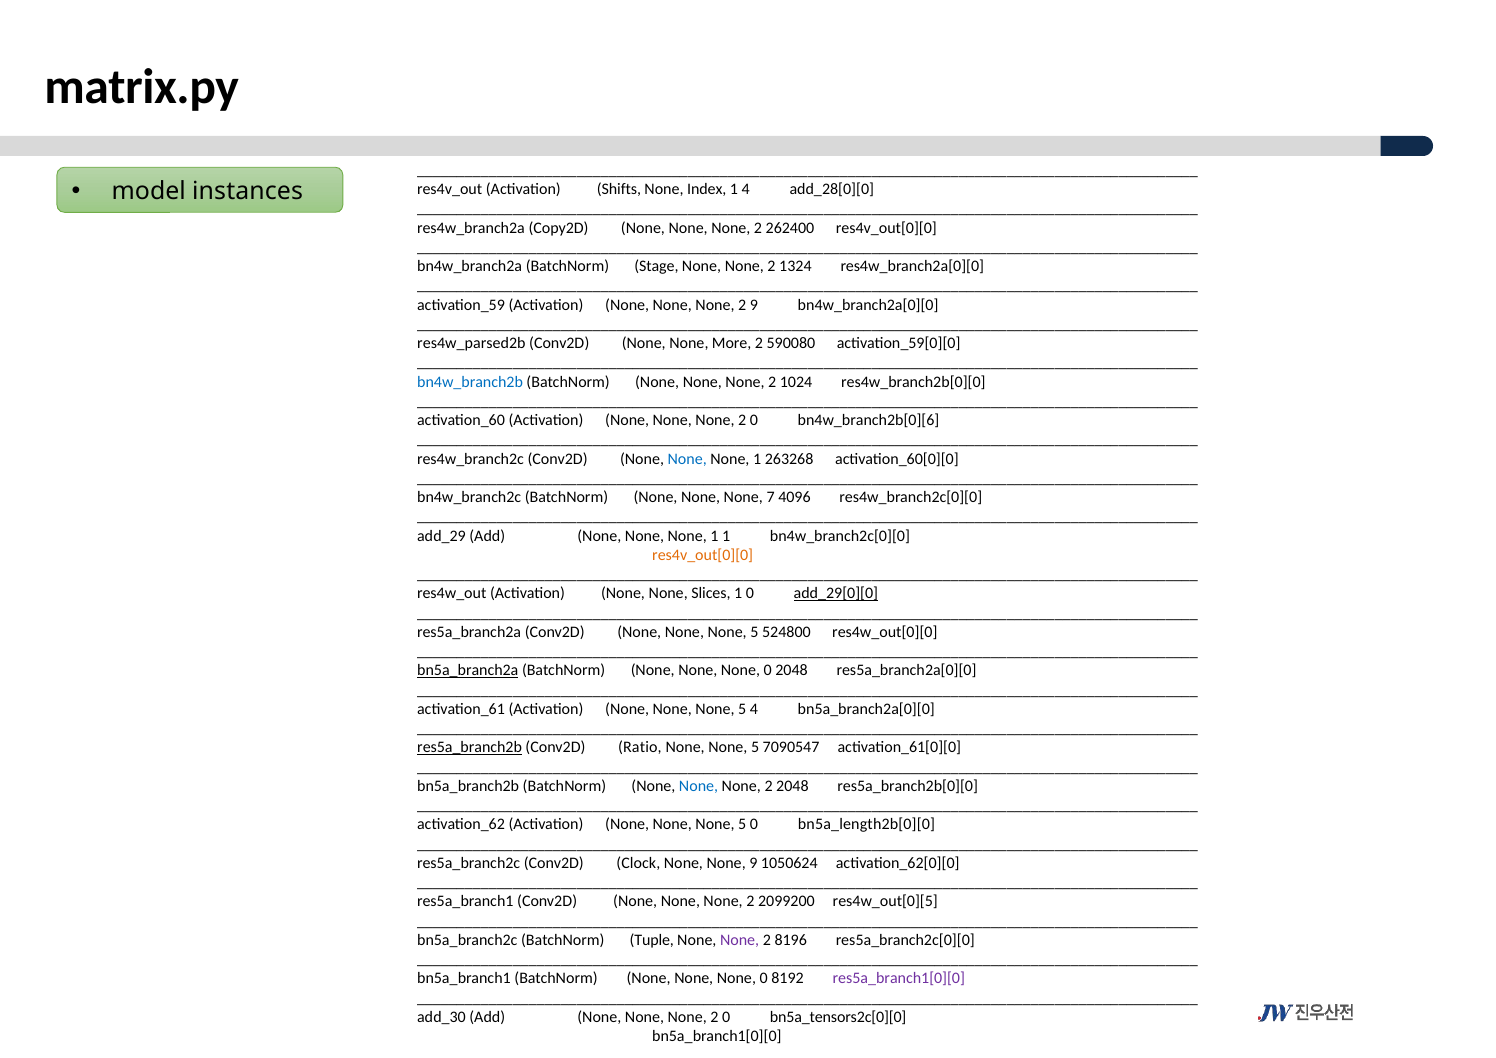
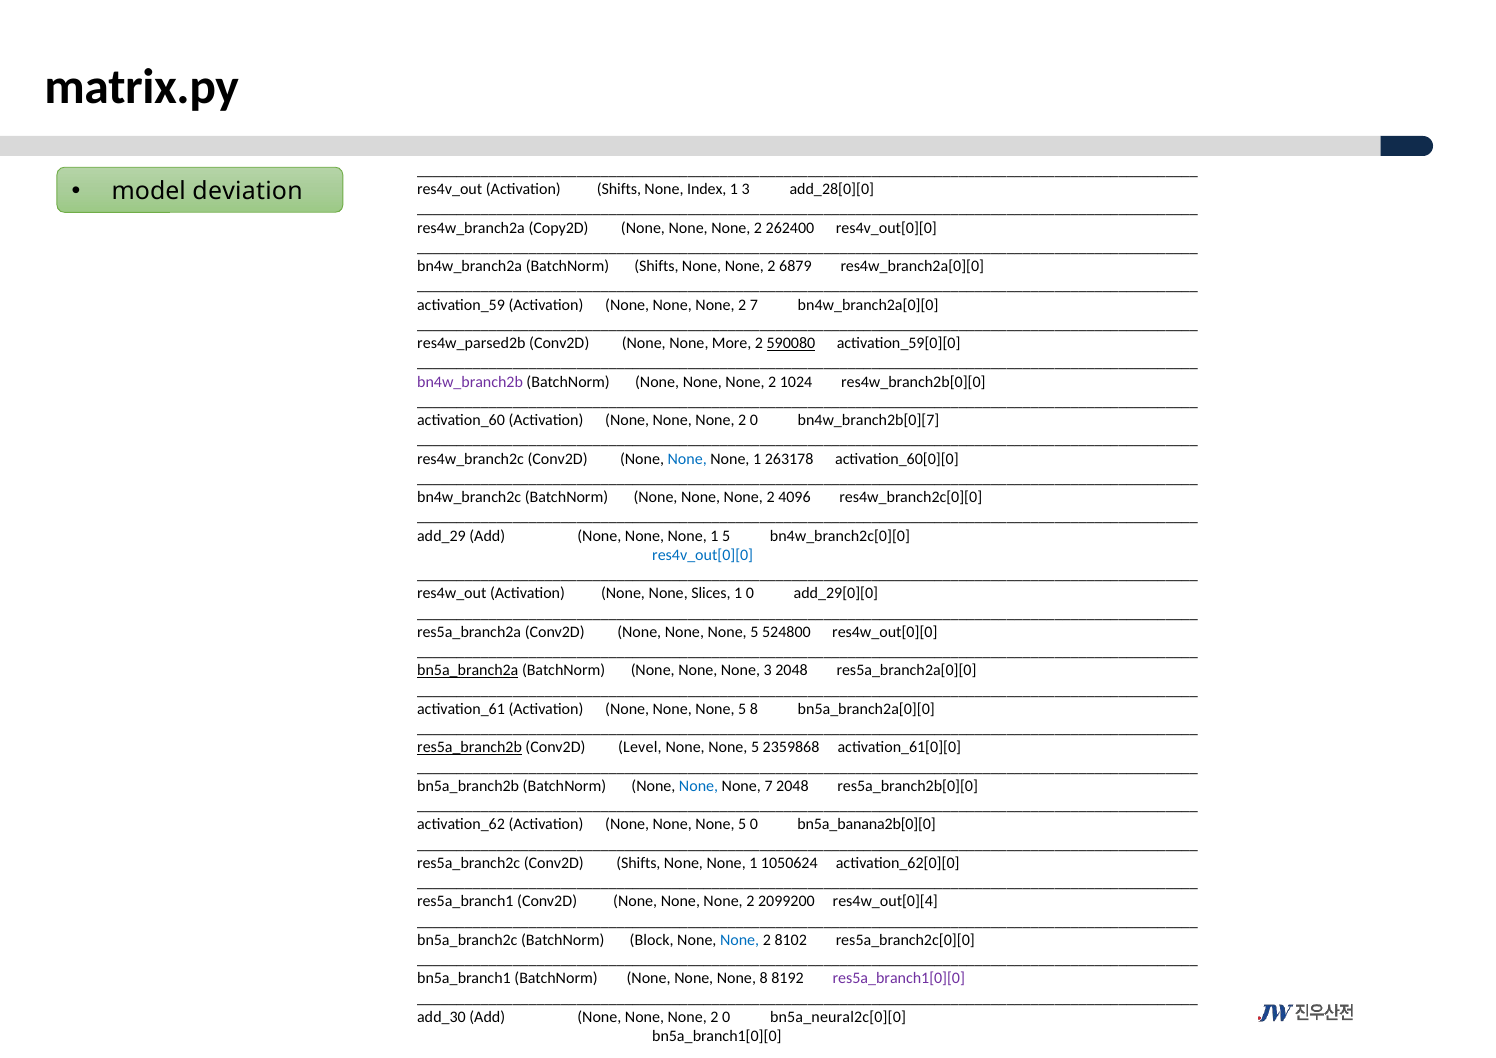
instances: instances -> deviation
1 4: 4 -> 3
BatchNorm Stage: Stage -> Shifts
1324: 1324 -> 6879
2 9: 9 -> 7
590080 underline: none -> present
bn4w_branch2b colour: blue -> purple
bn4w_branch2b[0][6: bn4w_branch2b[0][6 -> bn4w_branch2b[0][7
263268: 263268 -> 263178
7 at (771, 497): 7 -> 2
1 1: 1 -> 5
res4v_out[0][0 at (703, 555) colour: orange -> blue
add_29[0][0 underline: present -> none
0 at (768, 670): 0 -> 3
5 4: 4 -> 8
Ratio: Ratio -> Level
7090547: 7090547 -> 2359868
2 at (769, 786): 2 -> 7
bn5a_length2b[0][0: bn5a_length2b[0][0 -> bn5a_banana2b[0][0
Conv2D Clock: Clock -> Shifts
9 at (753, 863): 9 -> 1
res4w_out[0][5: res4w_out[0][5 -> res4w_out[0][4
Tuple: Tuple -> Block
None at (740, 940) colour: purple -> blue
8196: 8196 -> 8102
0 at (764, 978): 0 -> 8
bn5a_tensors2c[0][0: bn5a_tensors2c[0][0 -> bn5a_neural2c[0][0
